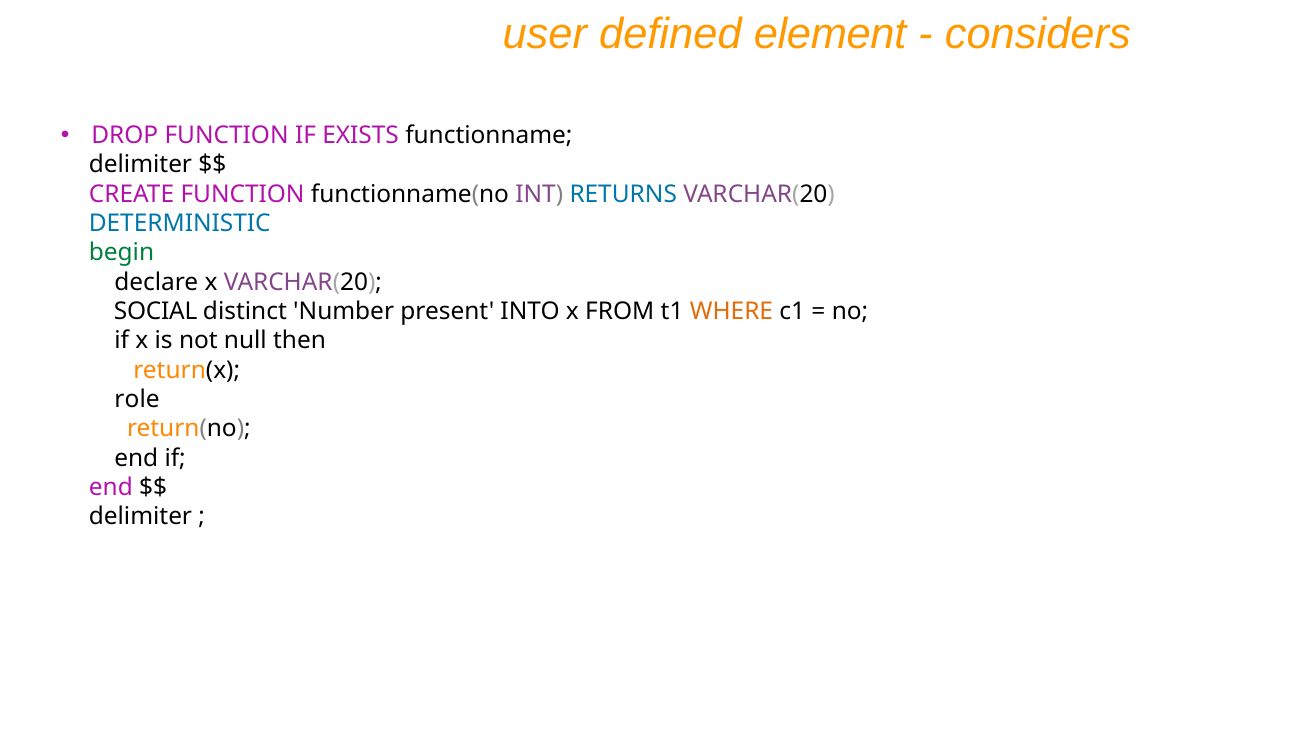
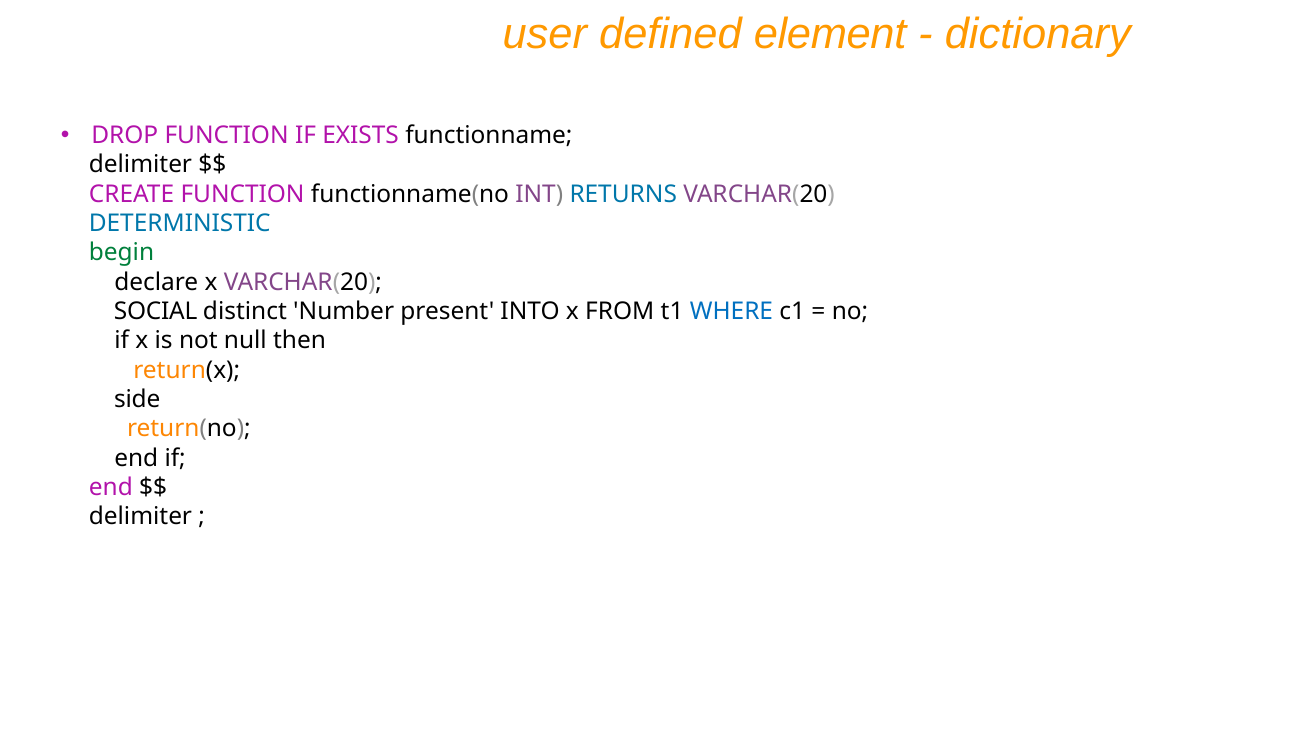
considers: considers -> dictionary
WHERE colour: orange -> blue
role: role -> side
